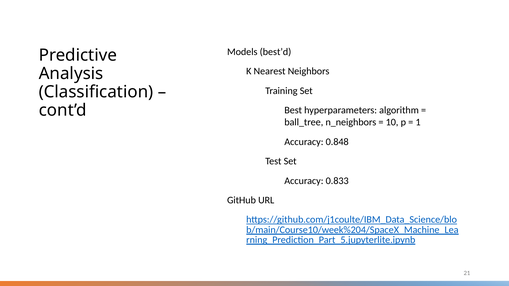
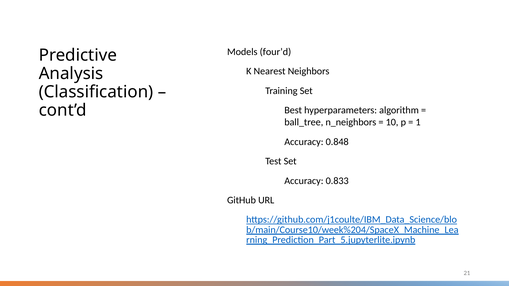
best’d: best’d -> four’d
